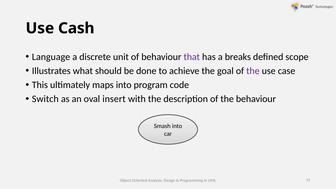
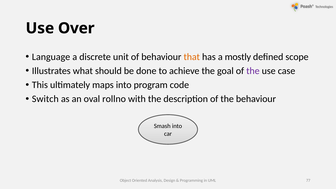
Cash: Cash -> Over
that colour: purple -> orange
breaks: breaks -> mostly
insert: insert -> rollno
